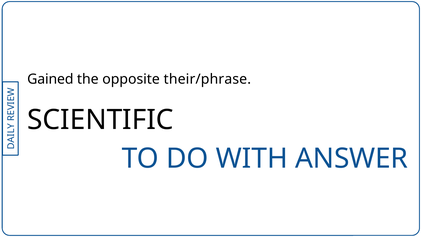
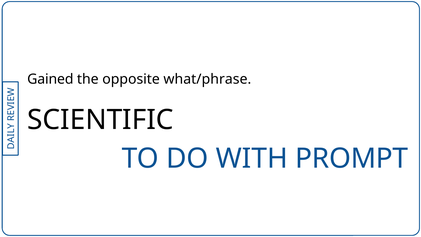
their/phrase: their/phrase -> what/phrase
ANSWER: ANSWER -> PROMPT
